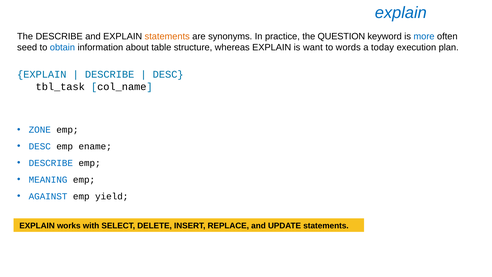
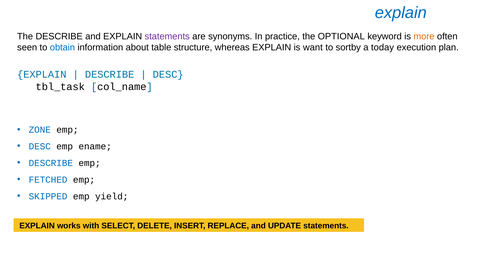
statements at (167, 36) colour: orange -> purple
QUESTION: QUESTION -> OPTIONAL
more colour: blue -> orange
seed: seed -> seen
words: words -> sortby
MEANING: MEANING -> FETCHED
AGAINST: AGAINST -> SKIPPED
